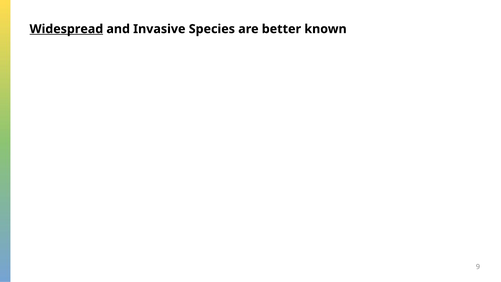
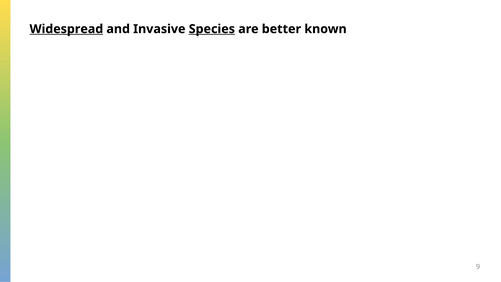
Species underline: none -> present
